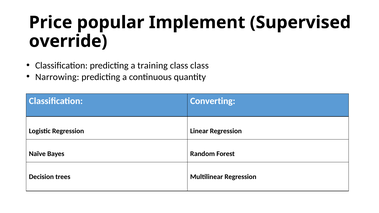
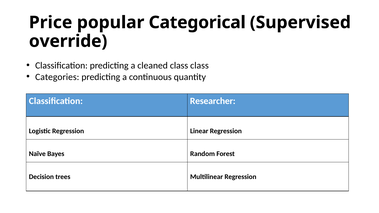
Implement: Implement -> Categorical
training: training -> cleaned
Narrowing: Narrowing -> Categories
Converting: Converting -> Researcher
